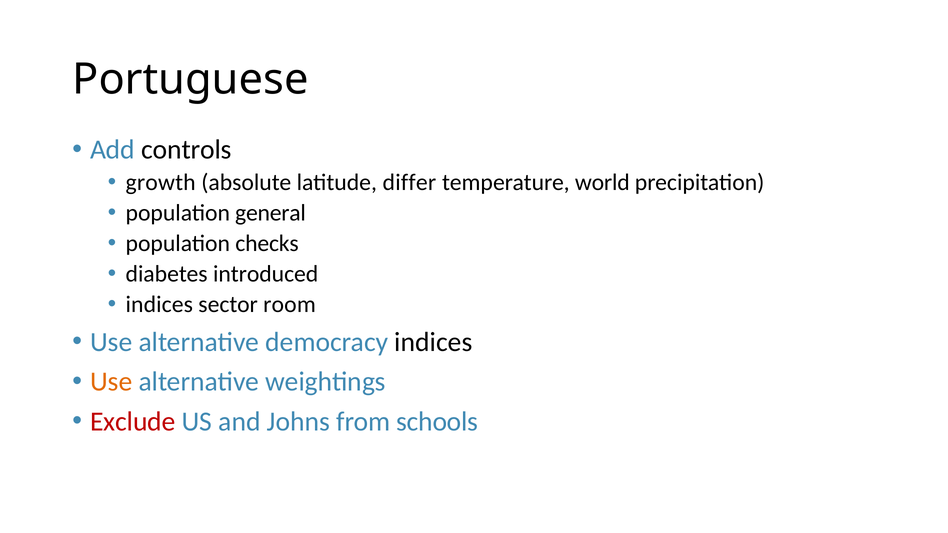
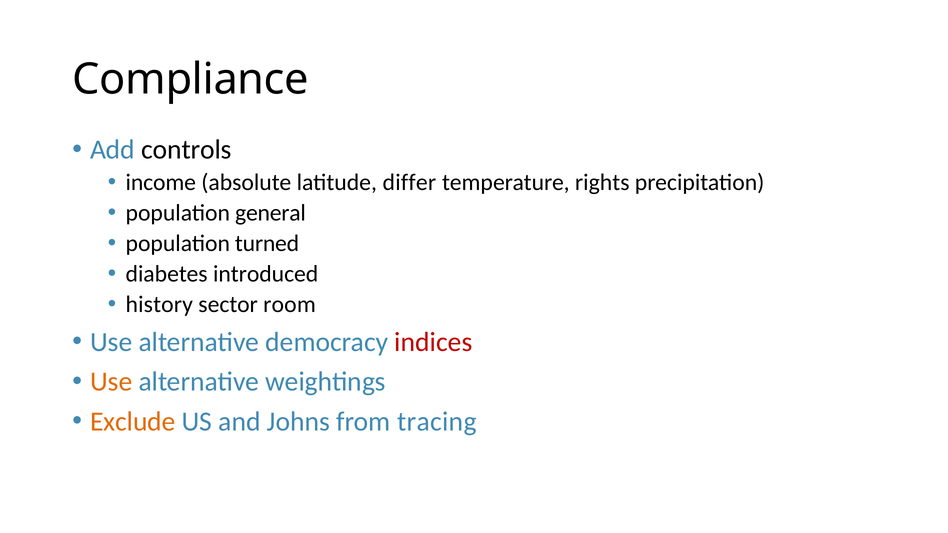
Portuguese: Portuguese -> Compliance
growth: growth -> income
world: world -> rights
checks: checks -> turned
indices at (159, 305): indices -> history
indices at (433, 342) colour: black -> red
Exclude colour: red -> orange
schools: schools -> tracing
